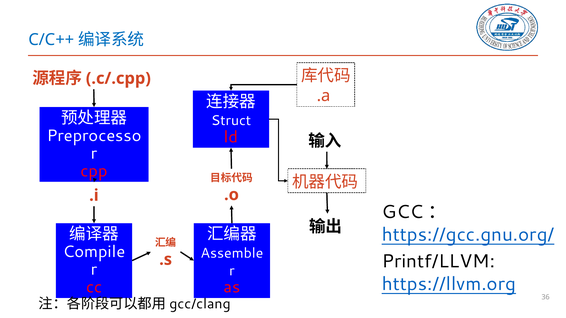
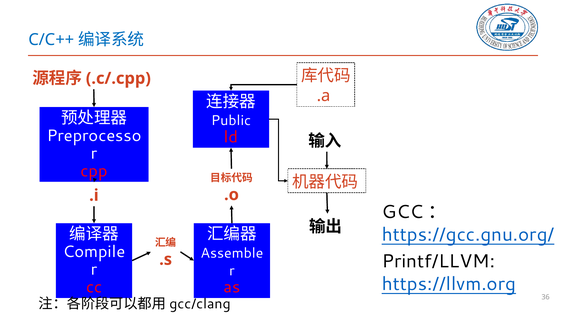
Struct: Struct -> Public
